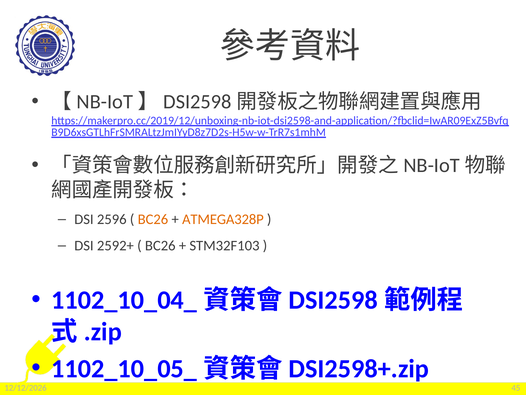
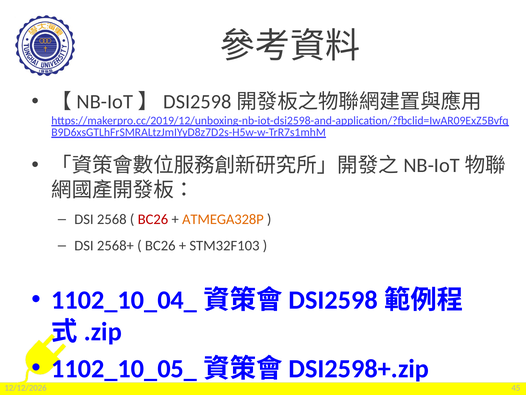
2596: 2596 -> 2568
BC26 at (153, 219) colour: orange -> red
2592+: 2592+ -> 2568+
